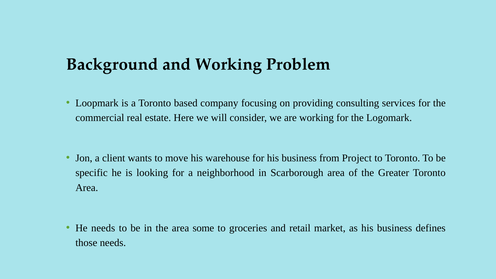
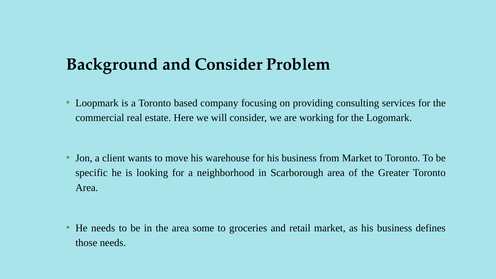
and Working: Working -> Consider
from Project: Project -> Market
